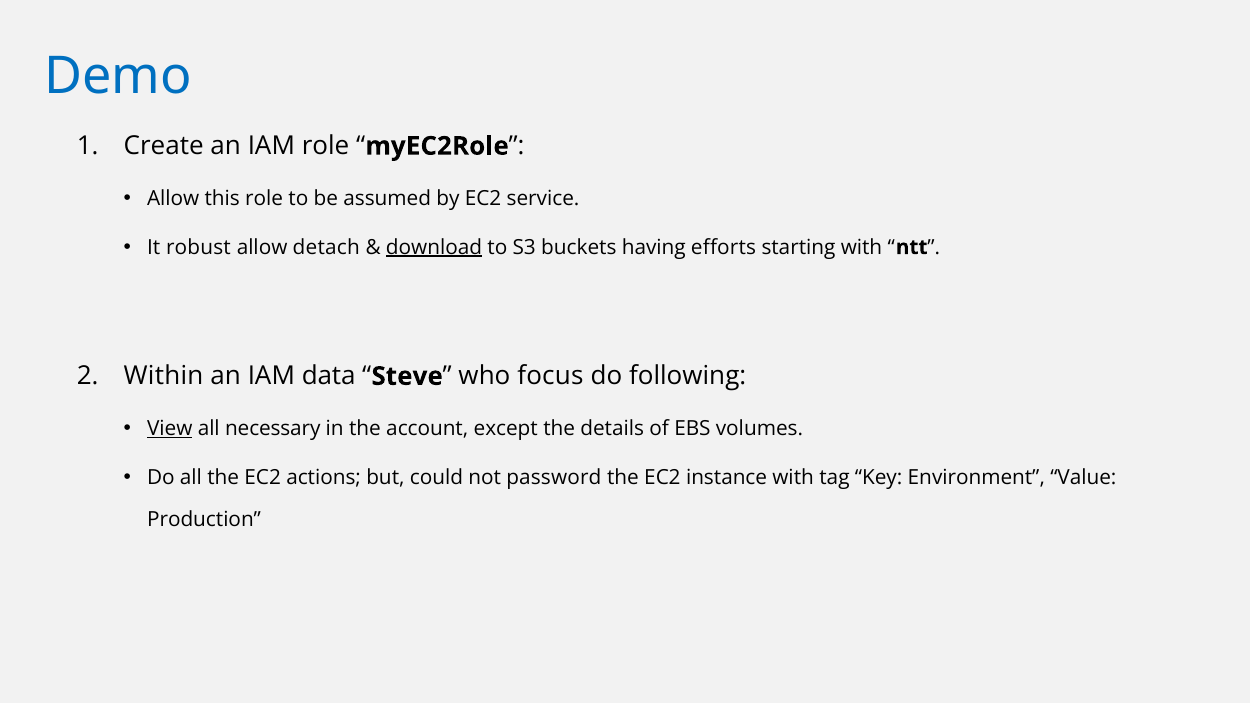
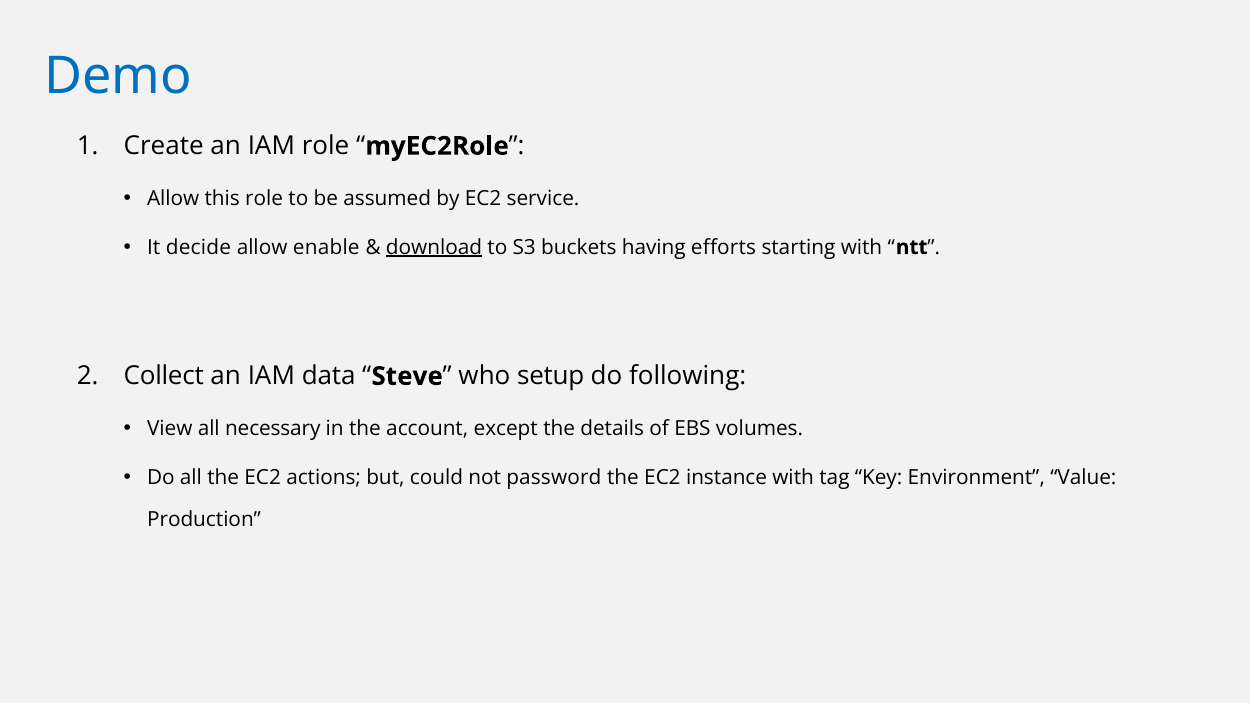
robust: robust -> decide
detach: detach -> enable
Within: Within -> Collect
focus: focus -> setup
View underline: present -> none
